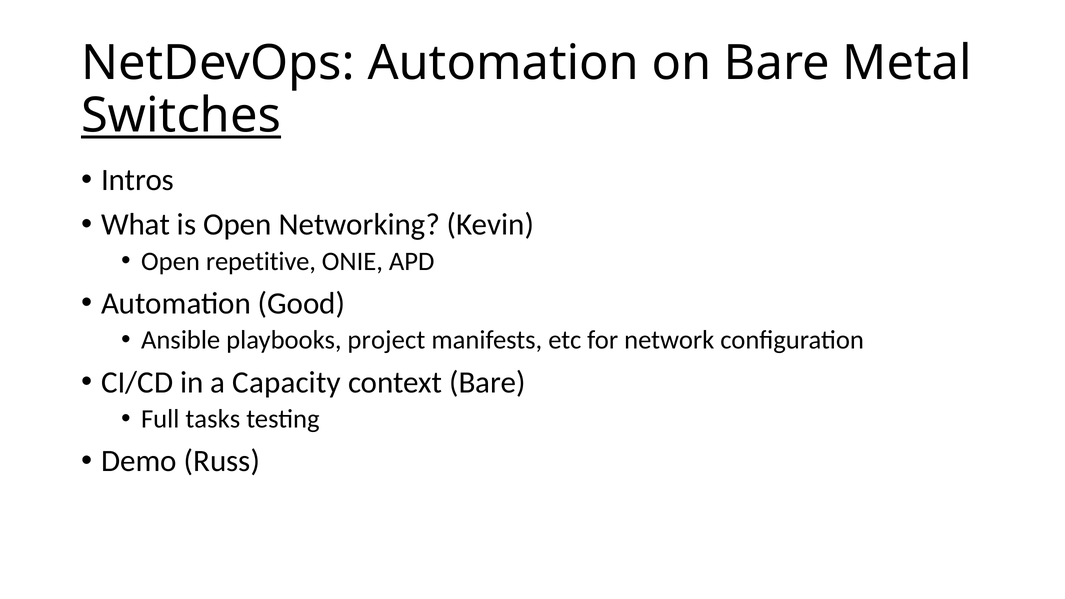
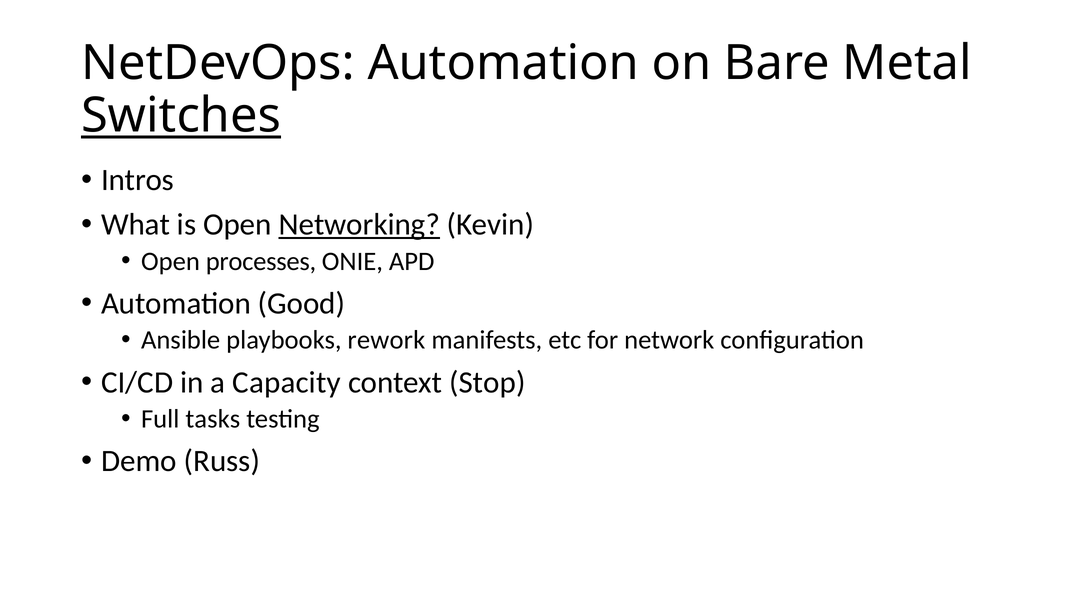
Networking underline: none -> present
repetitive: repetitive -> processes
project: project -> rework
context Bare: Bare -> Stop
